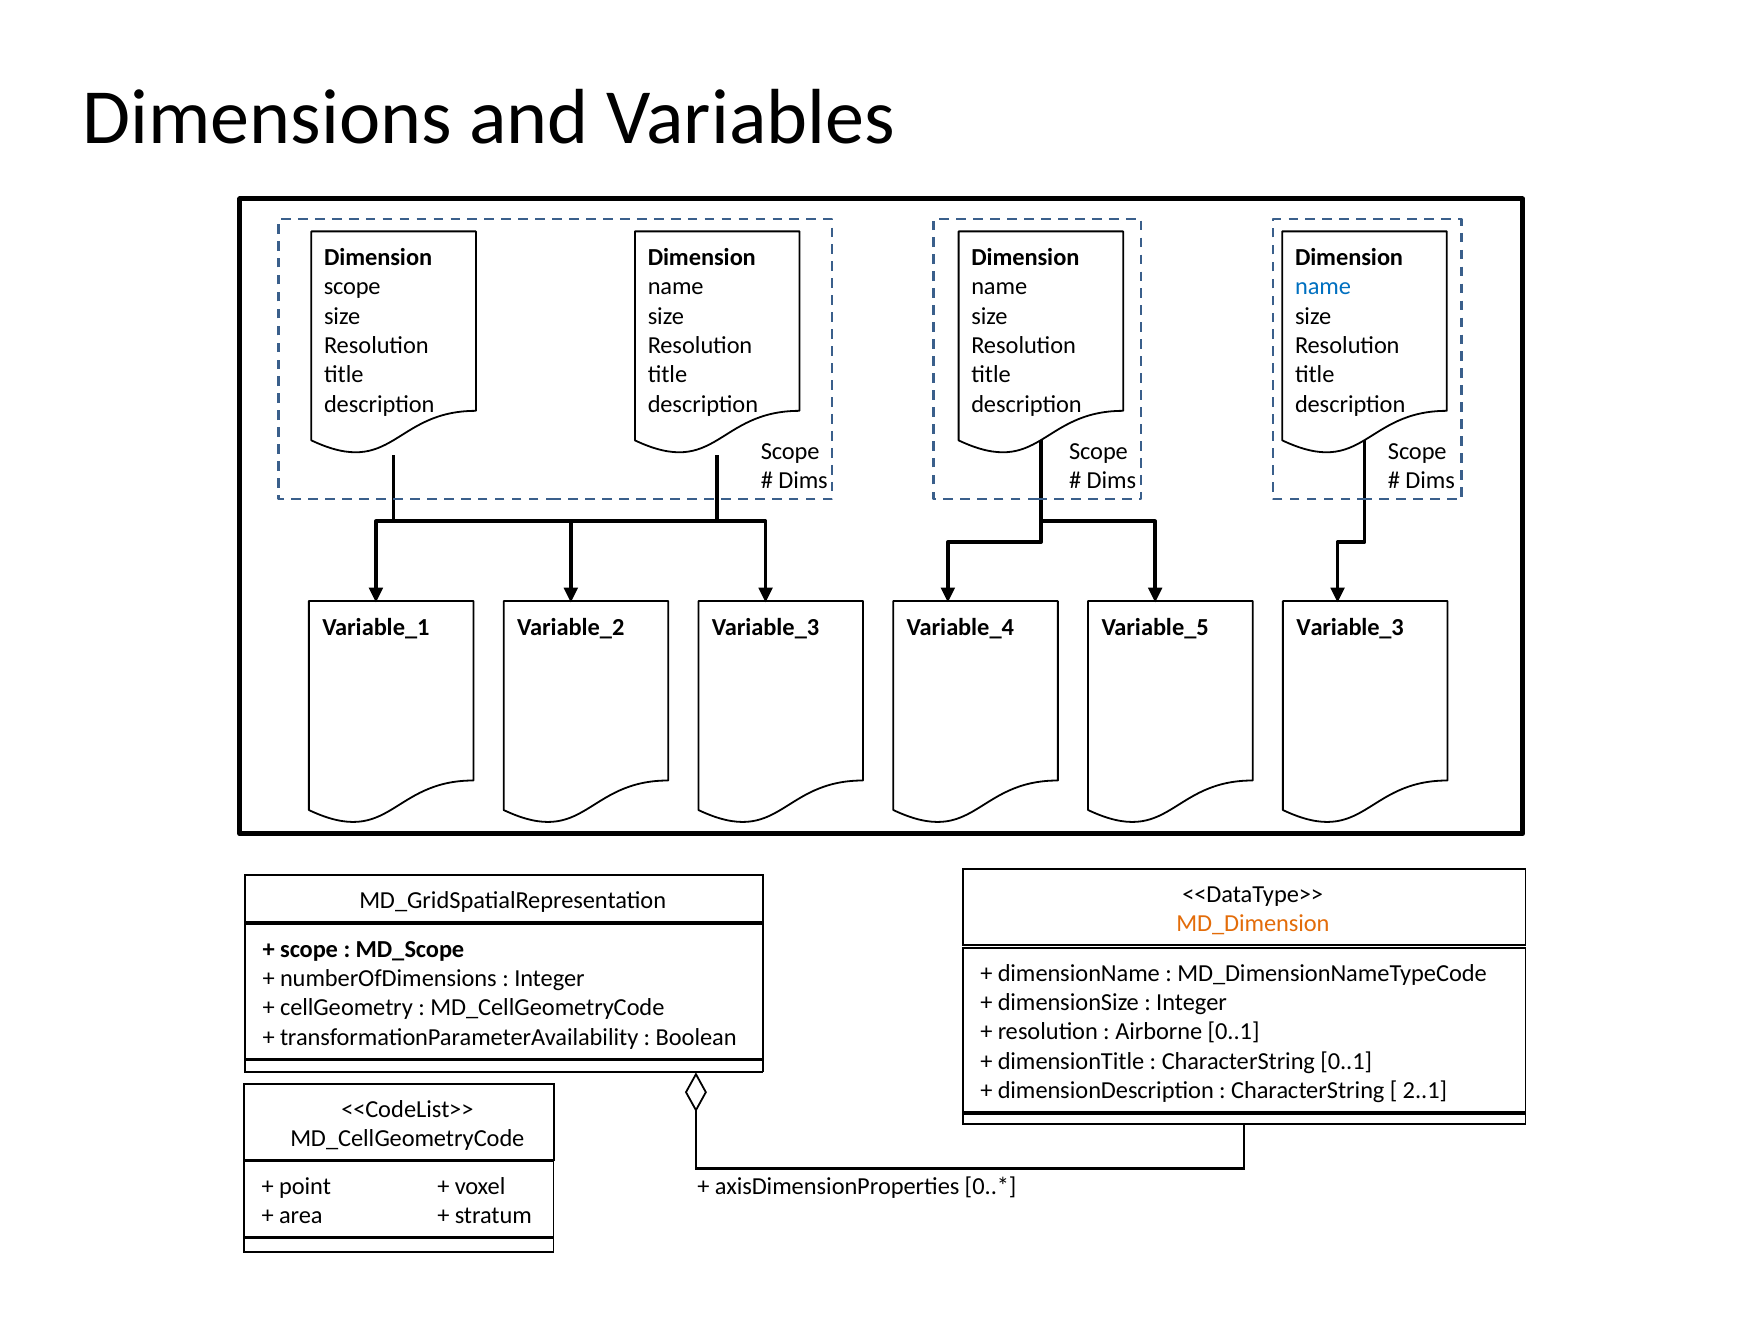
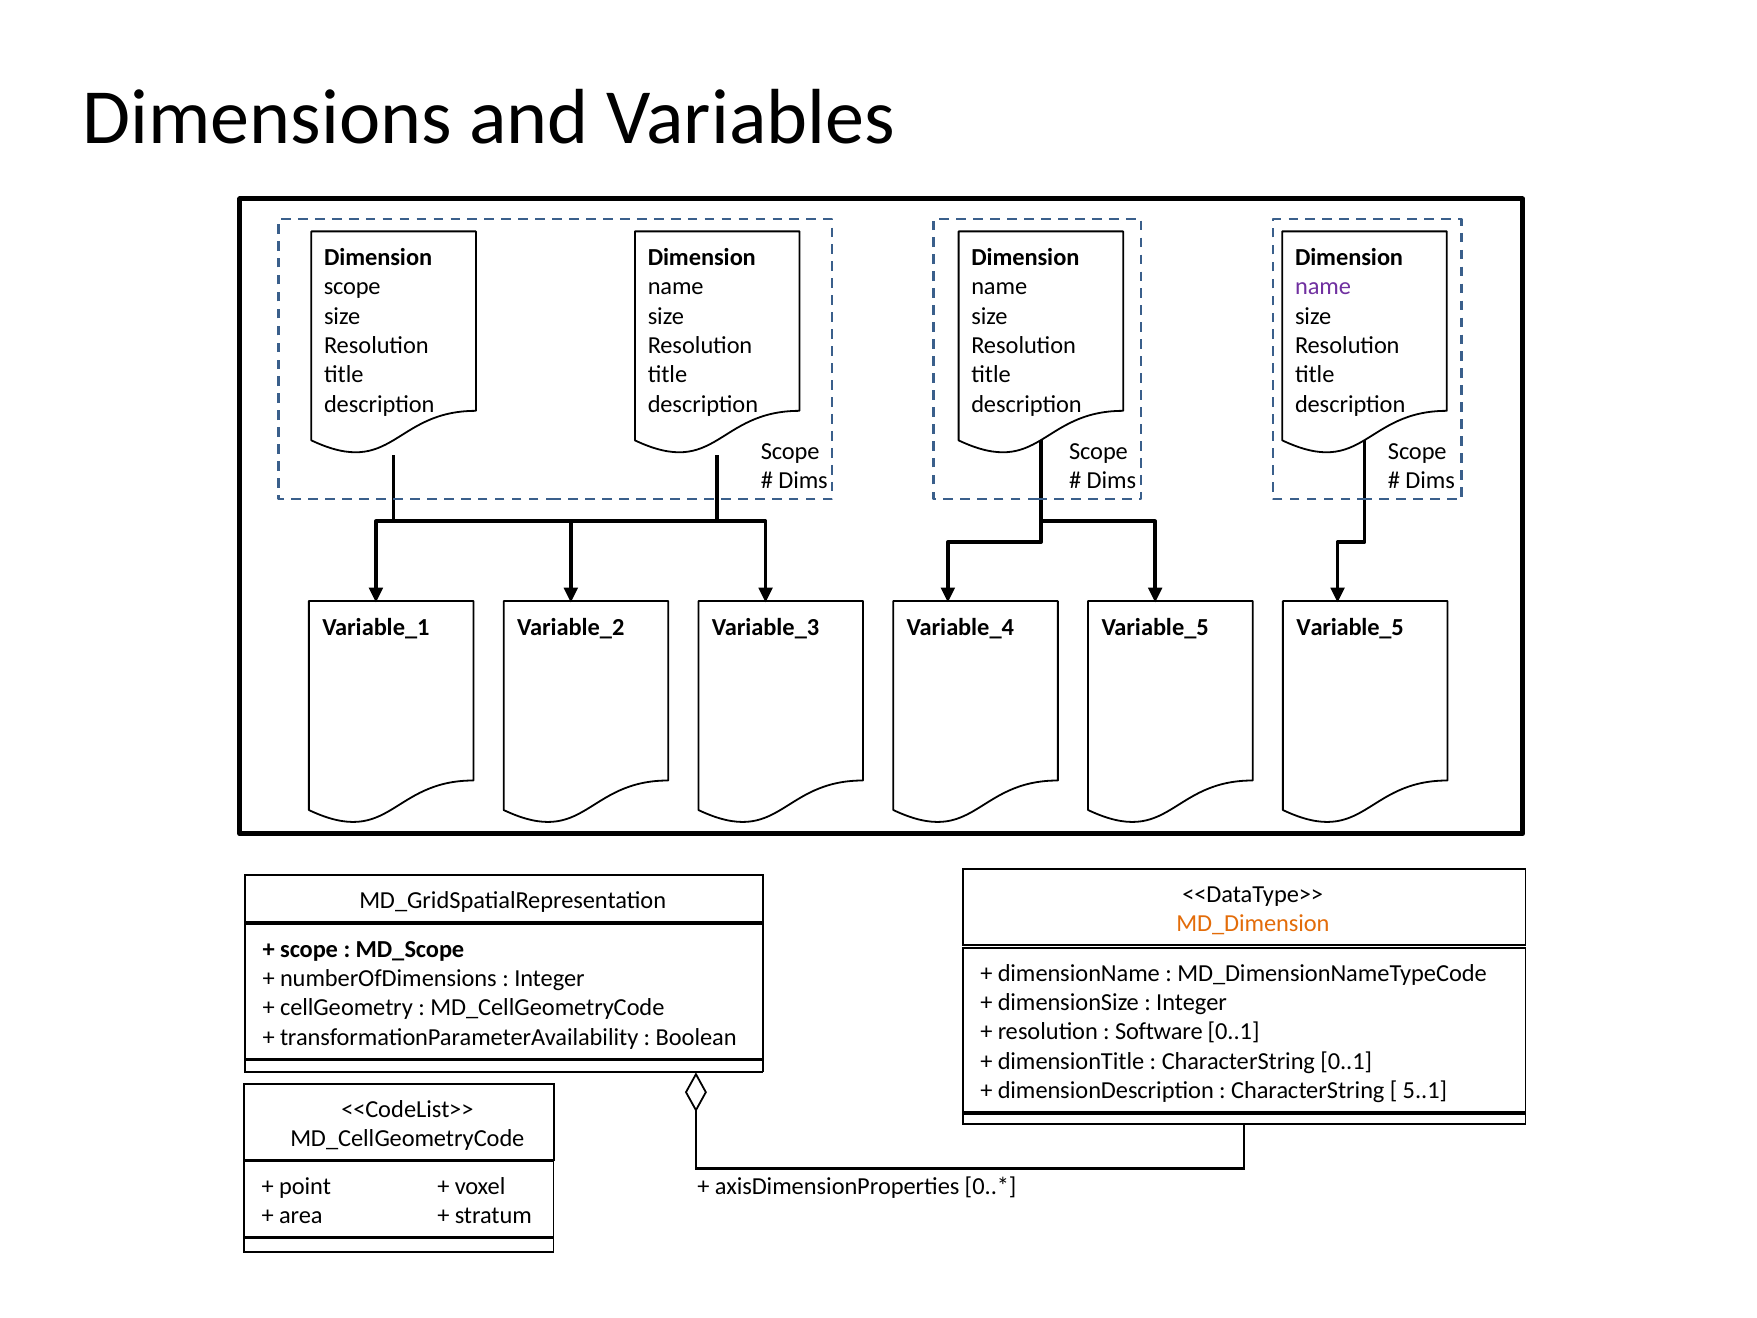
name at (1323, 287) colour: blue -> purple
Variable_4 Variable_3: Variable_3 -> Variable_5
Airborne: Airborne -> Software
2..1: 2..1 -> 5..1
